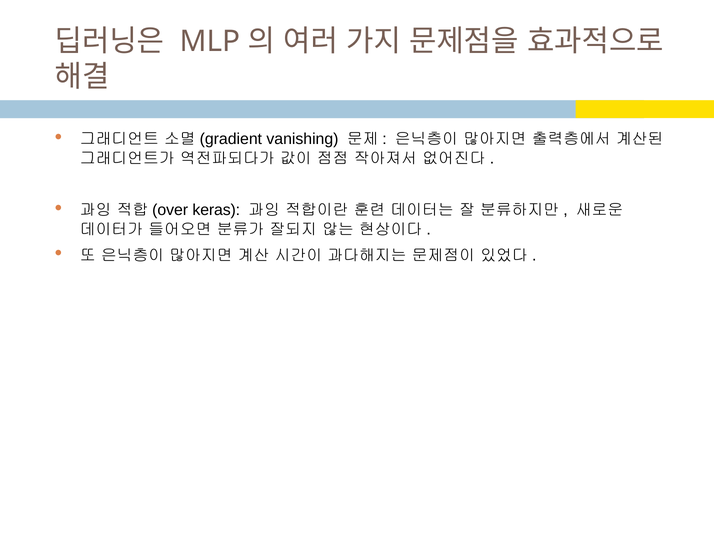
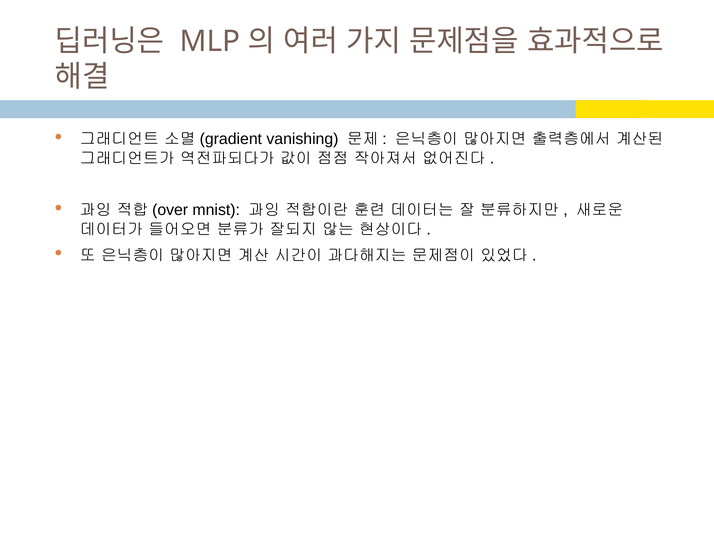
keras: keras -> mnist
